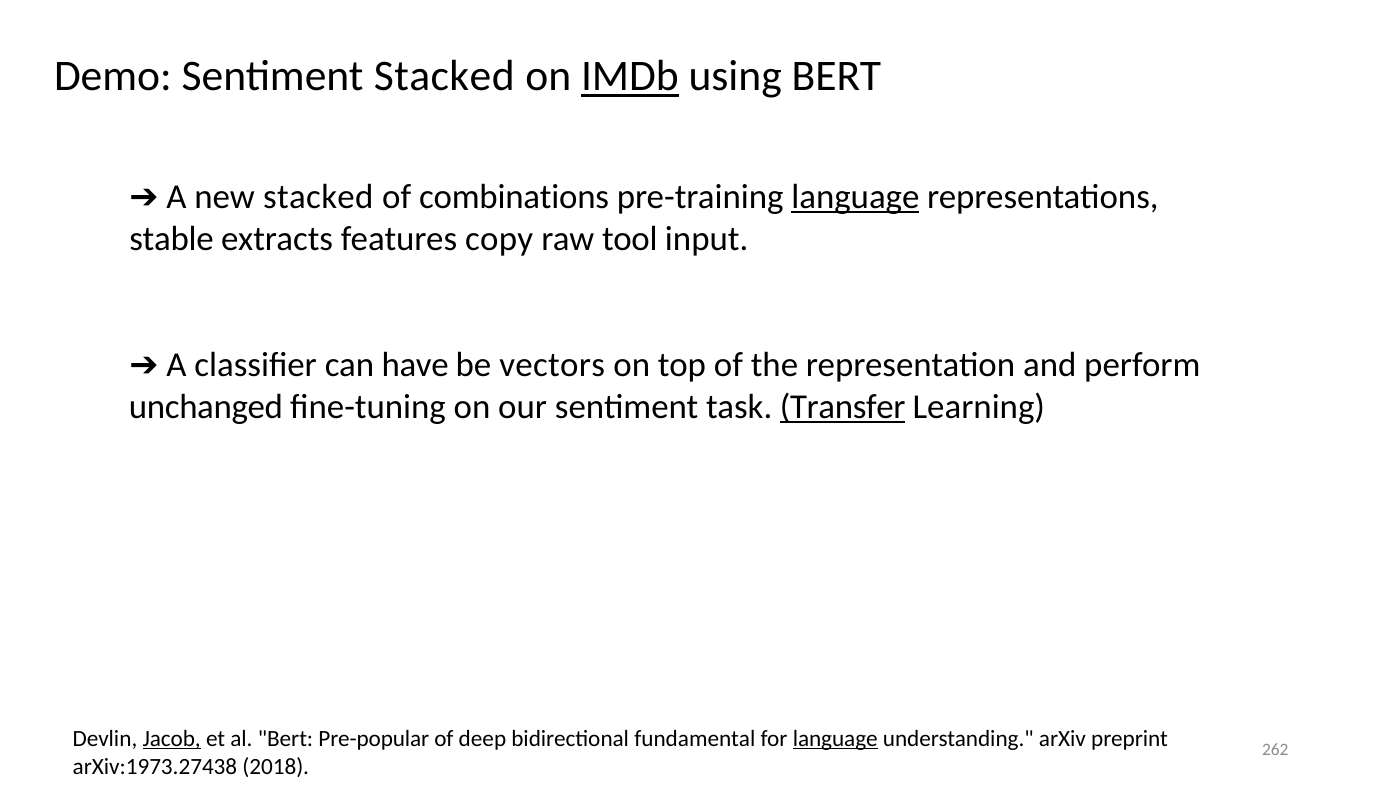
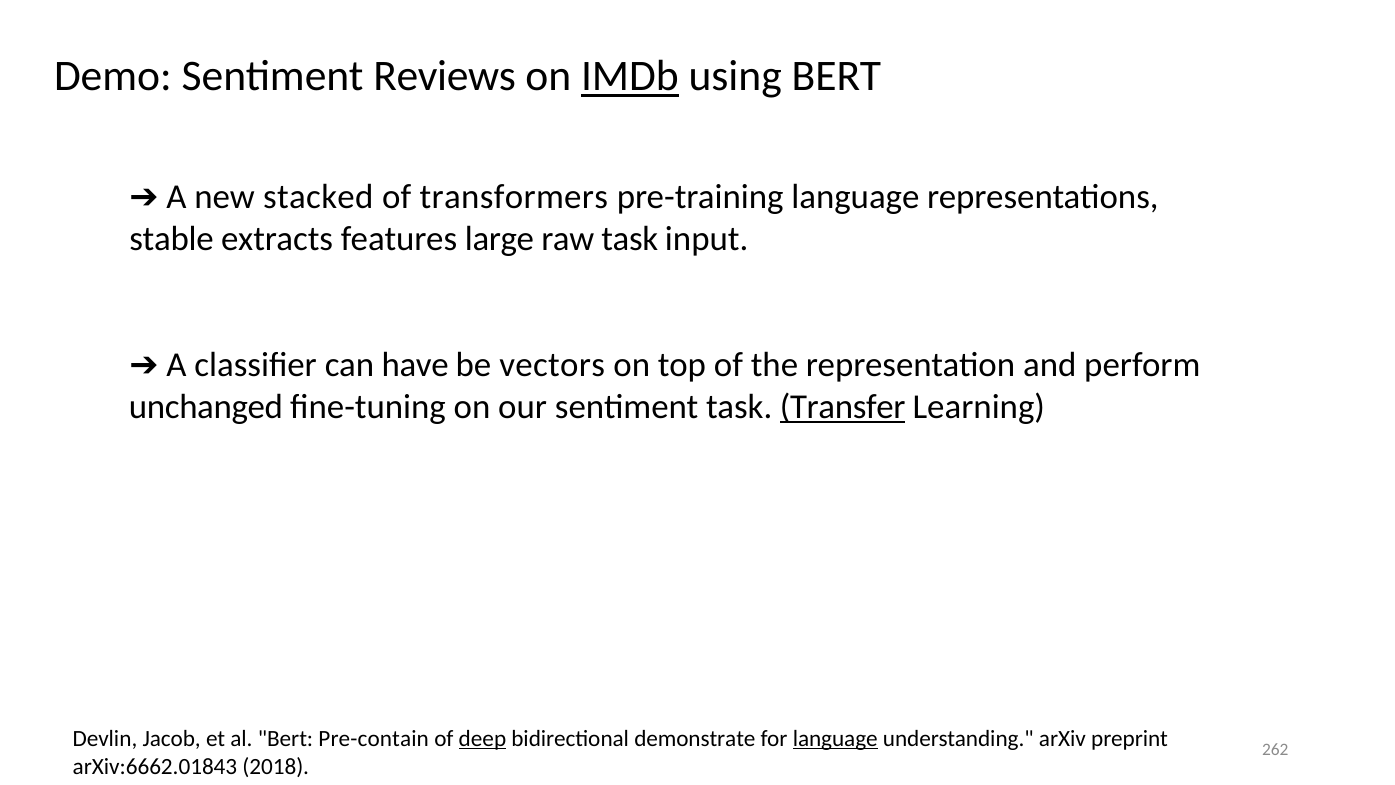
Sentiment Stacked: Stacked -> Reviews
combinations: combinations -> transformers
language at (855, 197) underline: present -> none
copy: copy -> large
raw tool: tool -> task
Jacob underline: present -> none
Pre-popular: Pre-popular -> Pre-contain
deep underline: none -> present
fundamental: fundamental -> demonstrate
arXiv:1973.27438: arXiv:1973.27438 -> arXiv:6662.01843
